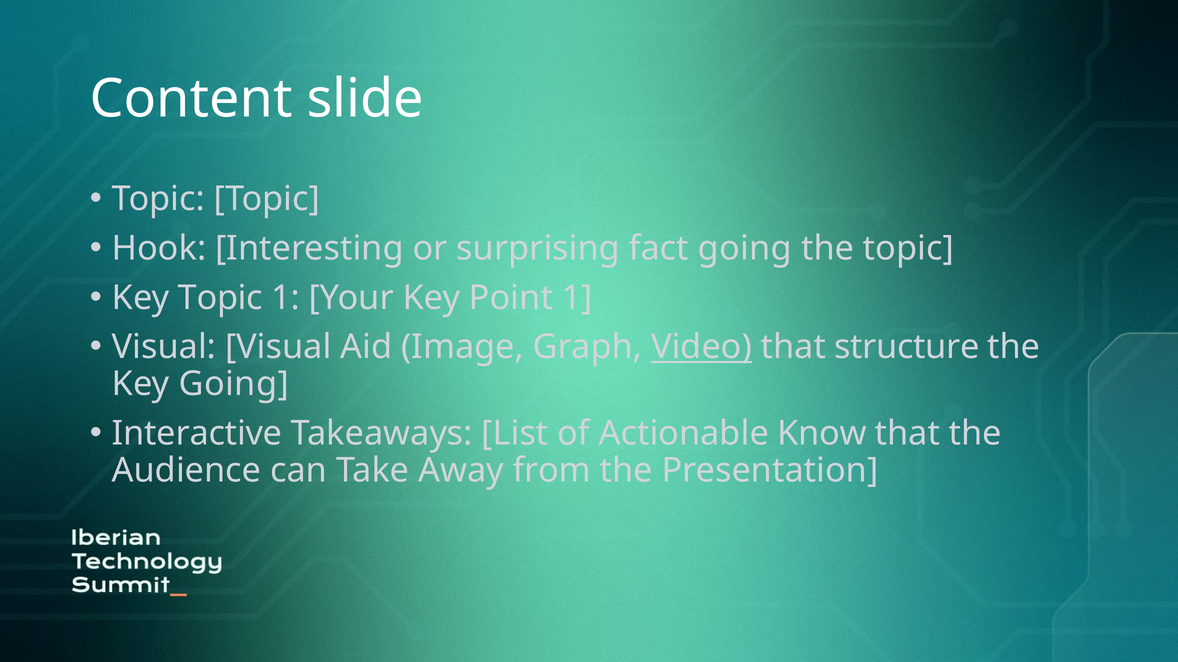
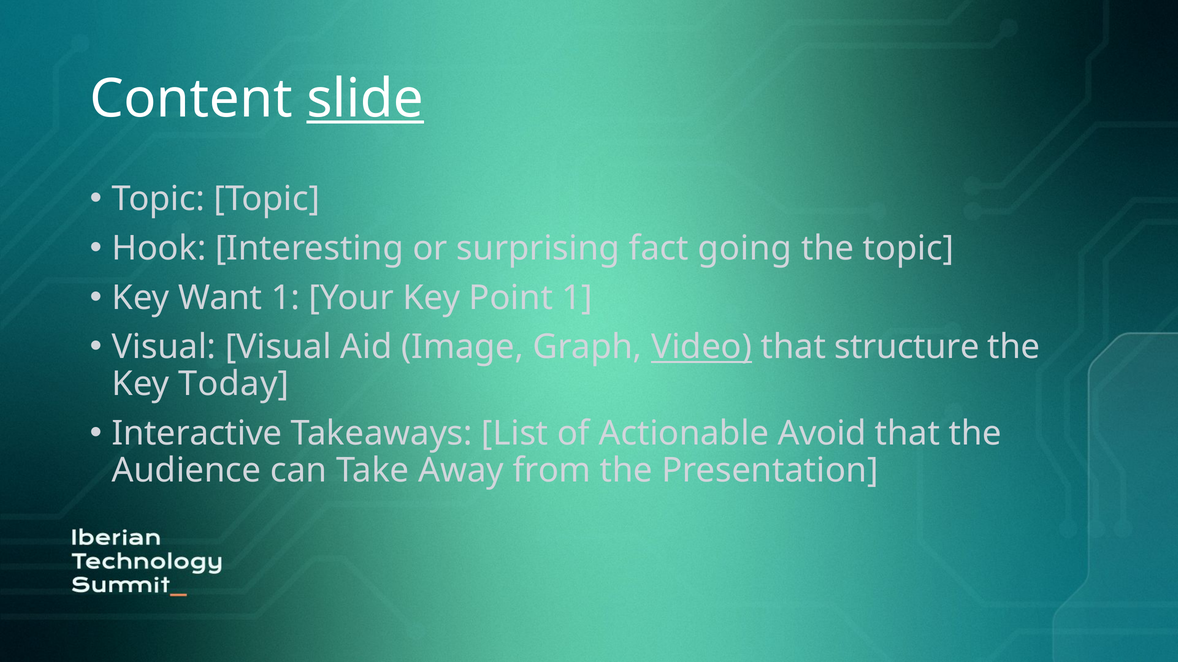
slide underline: none -> present
Key Topic: Topic -> Want
Key Going: Going -> Today
Know: Know -> Avoid
